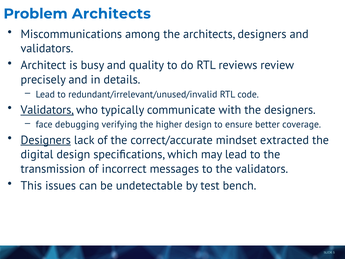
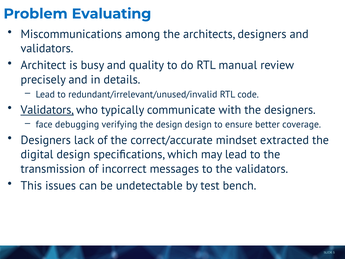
Problem Architects: Architects -> Evaluating
reviews: reviews -> manual
the higher: higher -> design
Designers at (46, 140) underline: present -> none
